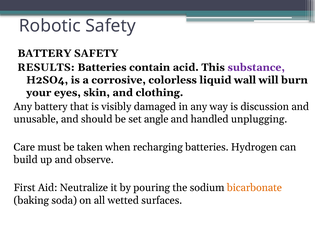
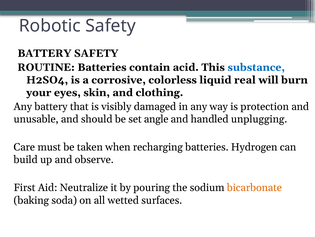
RESULTS: RESULTS -> ROUTINE
substance colour: purple -> blue
wall: wall -> real
discussion: discussion -> protection
